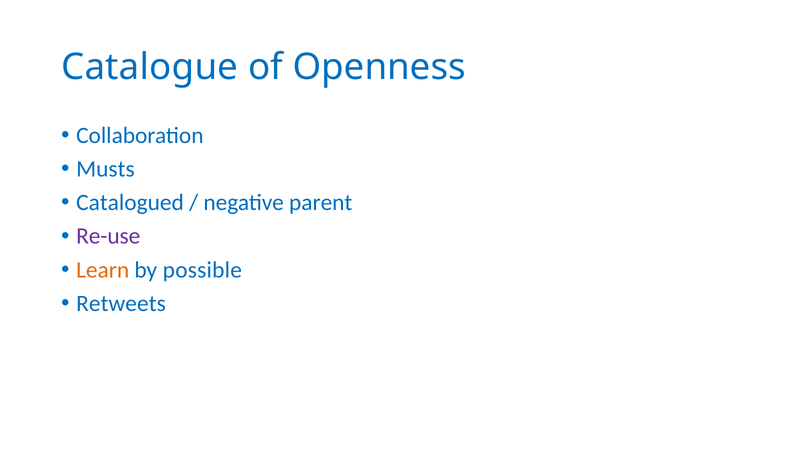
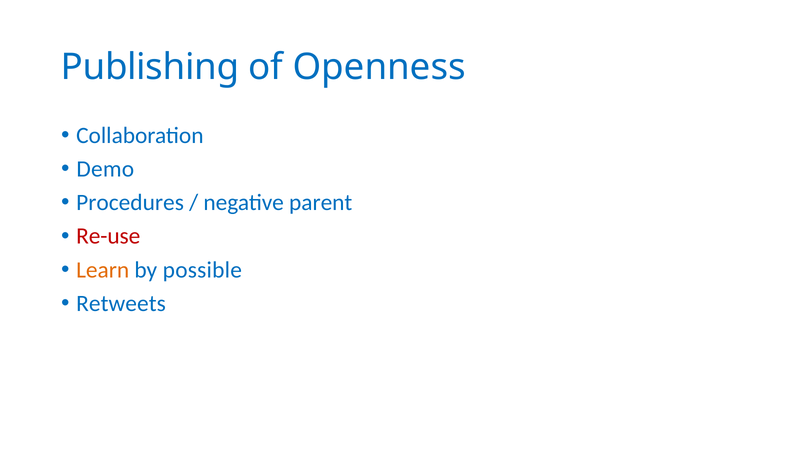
Catalogue: Catalogue -> Publishing
Musts: Musts -> Demo
Catalogued: Catalogued -> Procedures
Re-use colour: purple -> red
